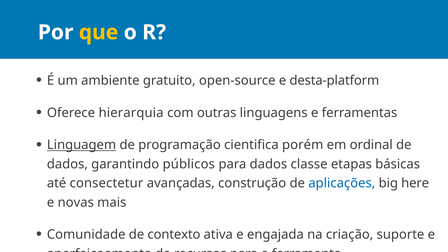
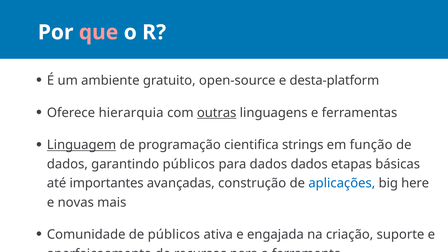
que colour: yellow -> pink
outras underline: none -> present
porém: porém -> strings
ordinal: ordinal -> função
dados classe: classe -> dados
consectetur: consectetur -> importantes
de contexto: contexto -> públicos
